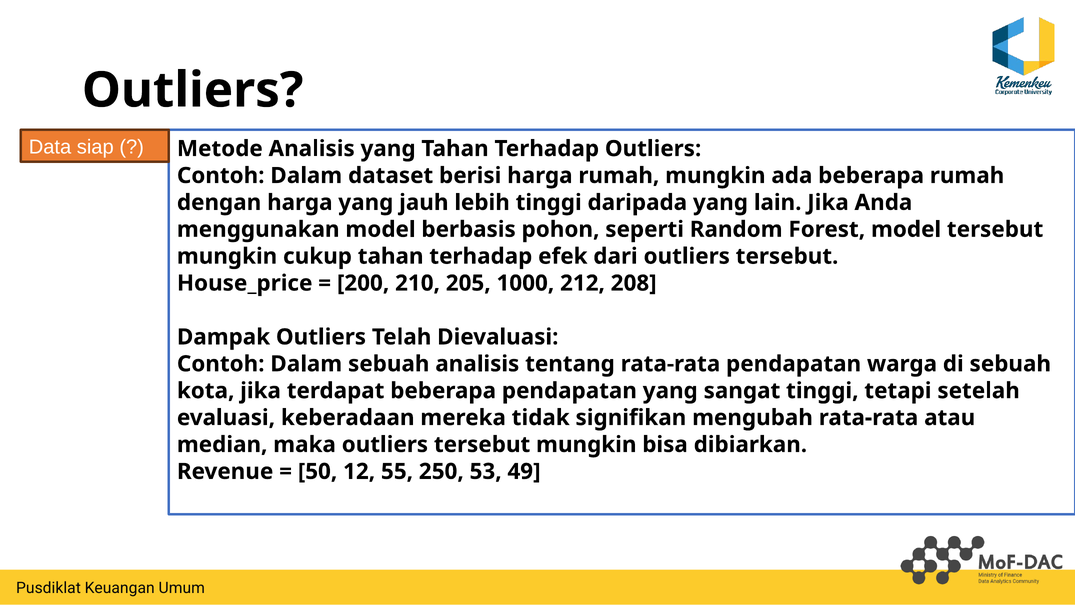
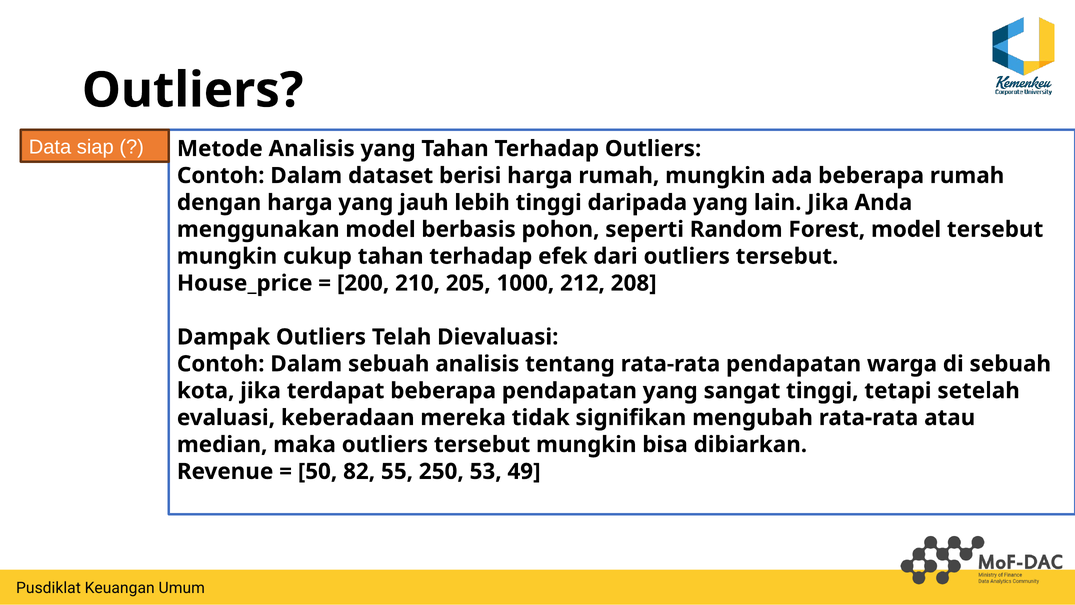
12: 12 -> 82
